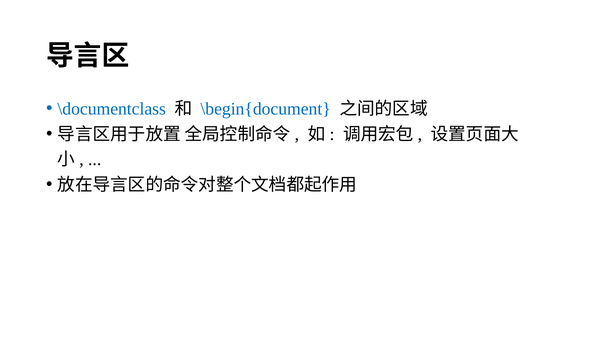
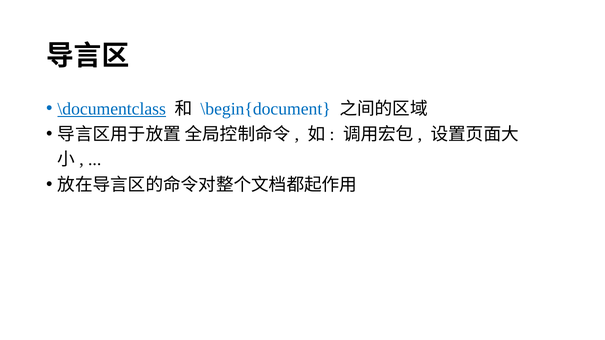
\documentclass underline: none -> present
